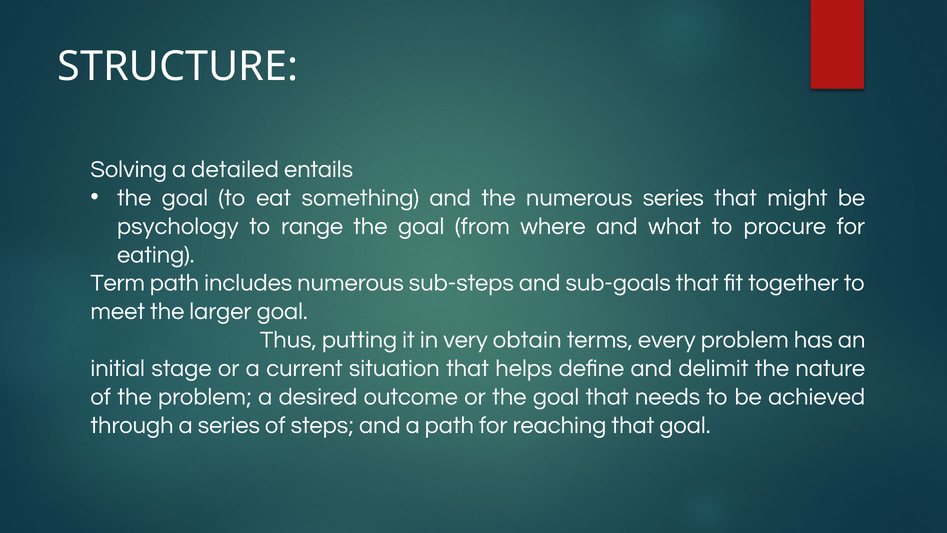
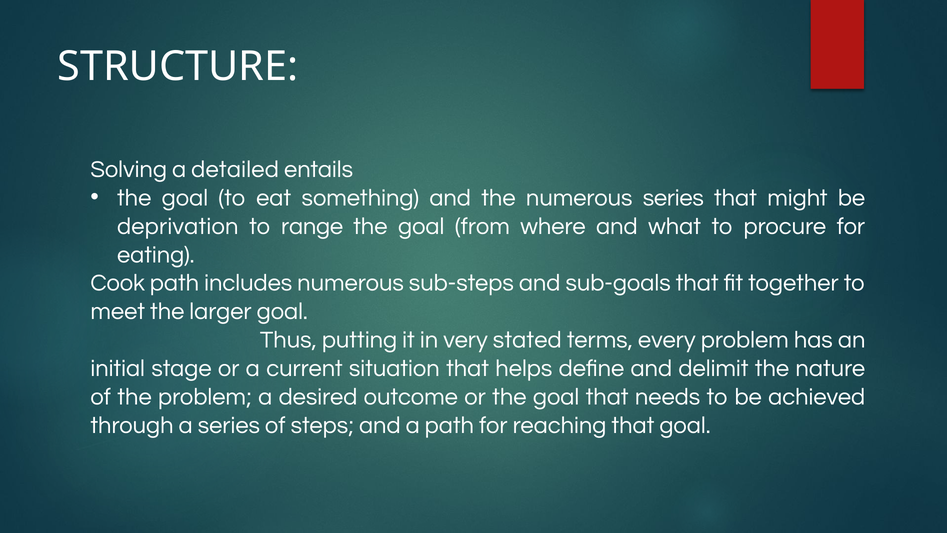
psychology: psychology -> deprivation
Term: Term -> Cook
obtain: obtain -> stated
